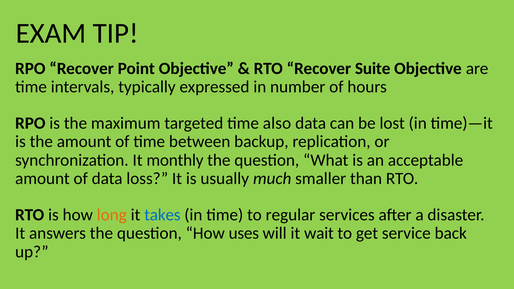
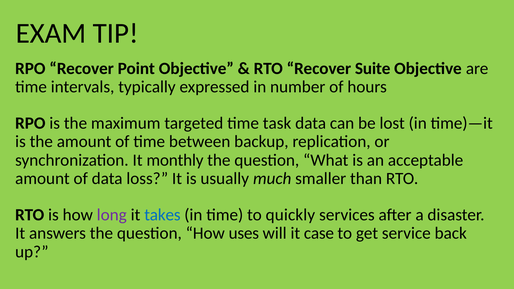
also: also -> task
long colour: orange -> purple
regular: regular -> quickly
wait: wait -> case
